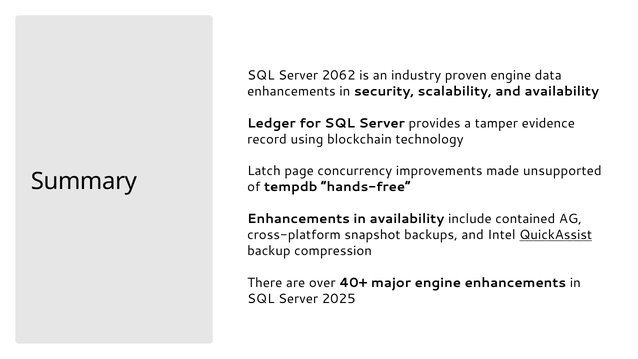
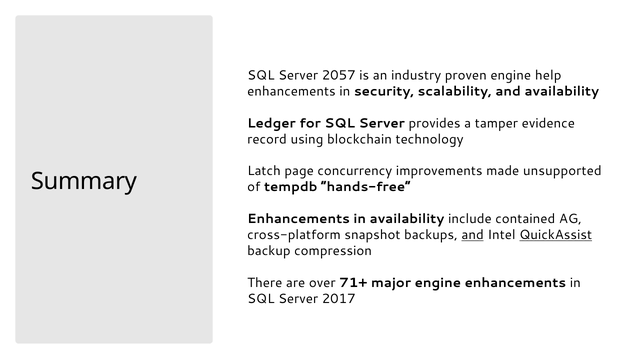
2062: 2062 -> 2057
data: data -> help
and at (473, 235) underline: none -> present
40+: 40+ -> 71+
2025: 2025 -> 2017
